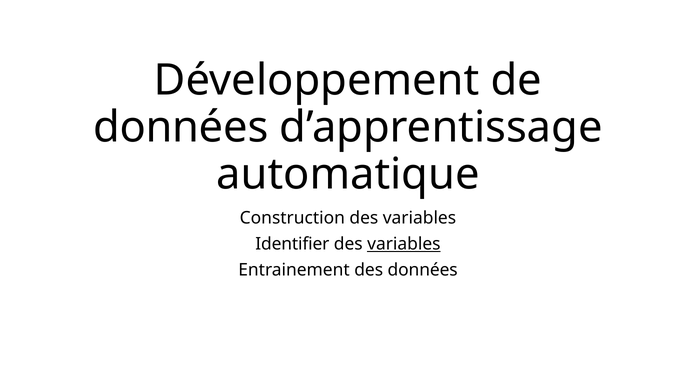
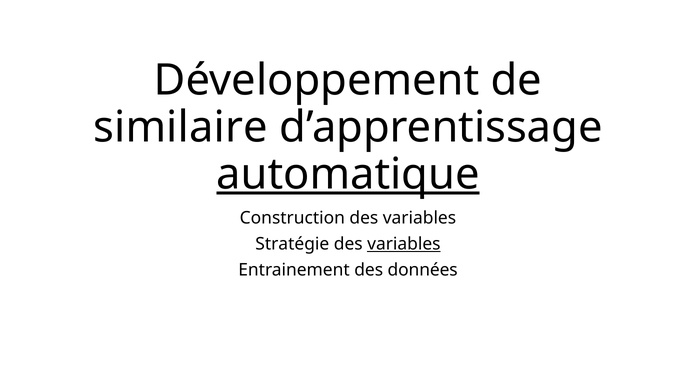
données at (181, 127): données -> similaire
automatique underline: none -> present
Identifier: Identifier -> Stratégie
